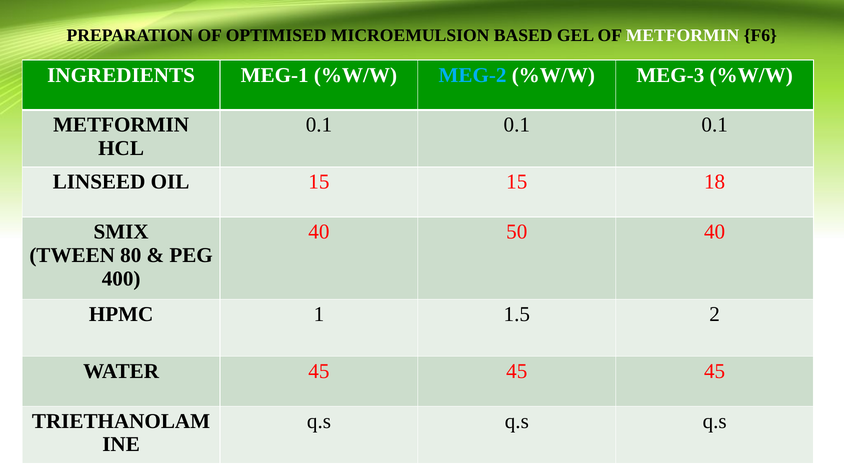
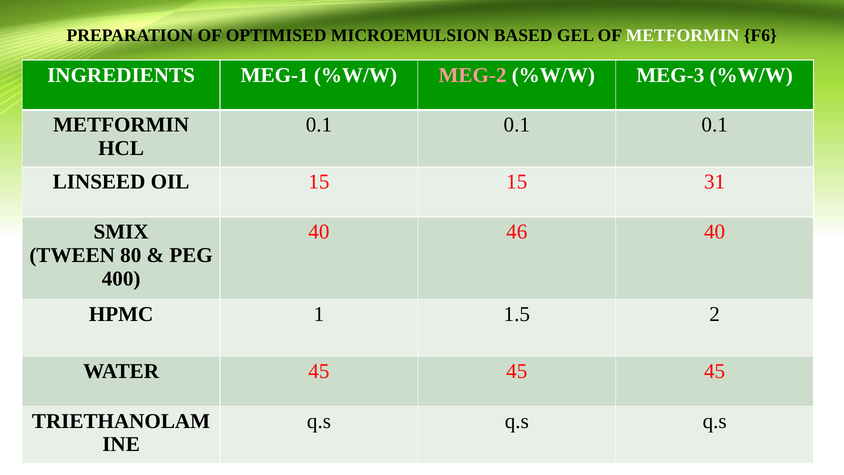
MEG-2 colour: light blue -> pink
18: 18 -> 31
50: 50 -> 46
